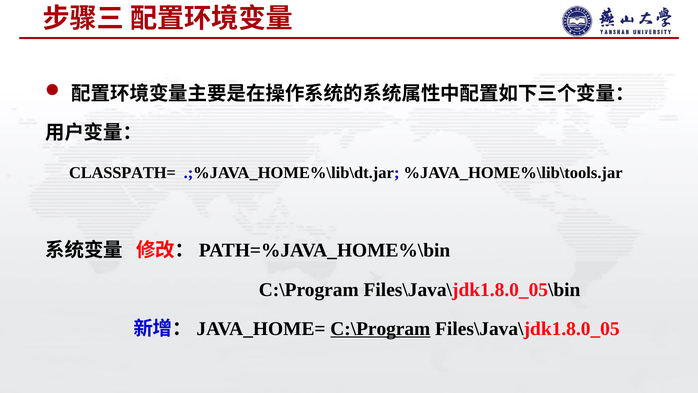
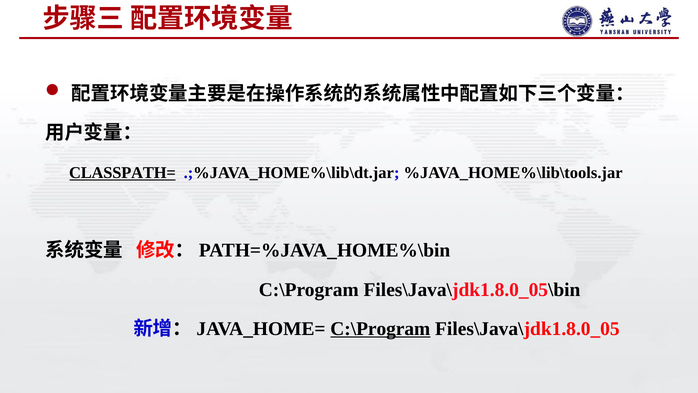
CLASSPATH= underline: none -> present
